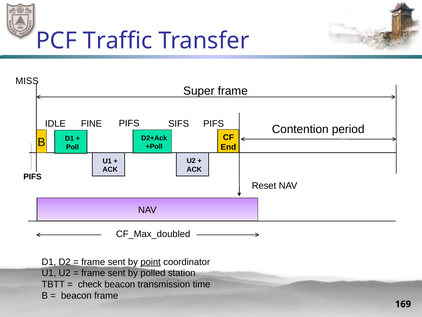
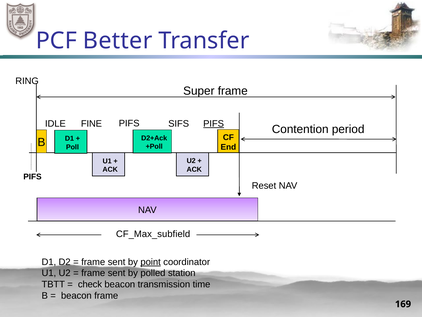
Traffic: Traffic -> Better
MISS: MISS -> RING
PIFS at (214, 123) underline: none -> present
CF_Max_doubled: CF_Max_doubled -> CF_Max_subfield
